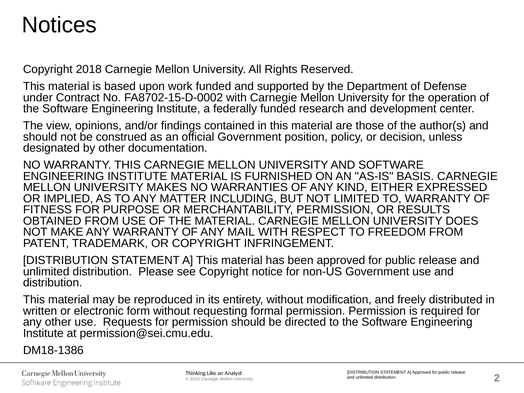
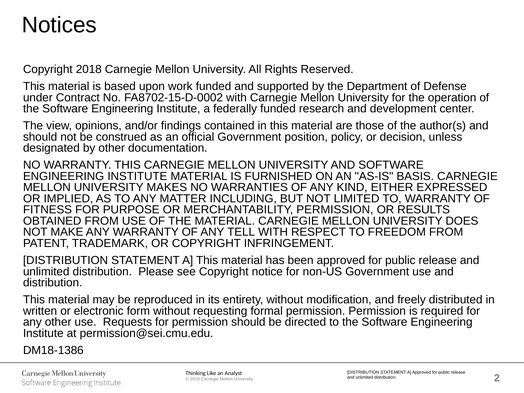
MAIL: MAIL -> TELL
